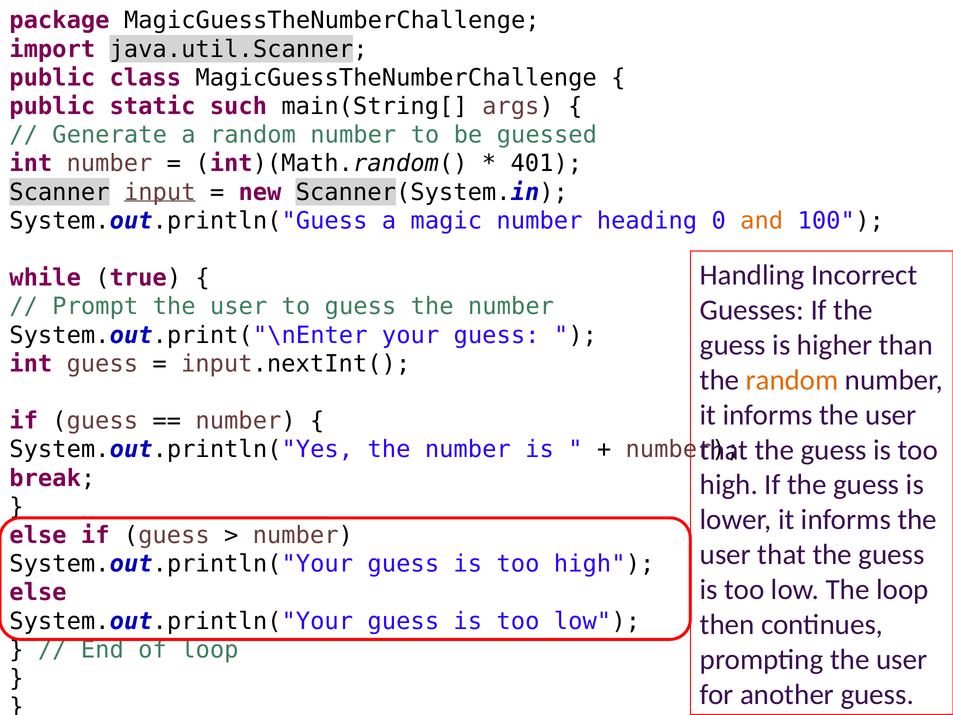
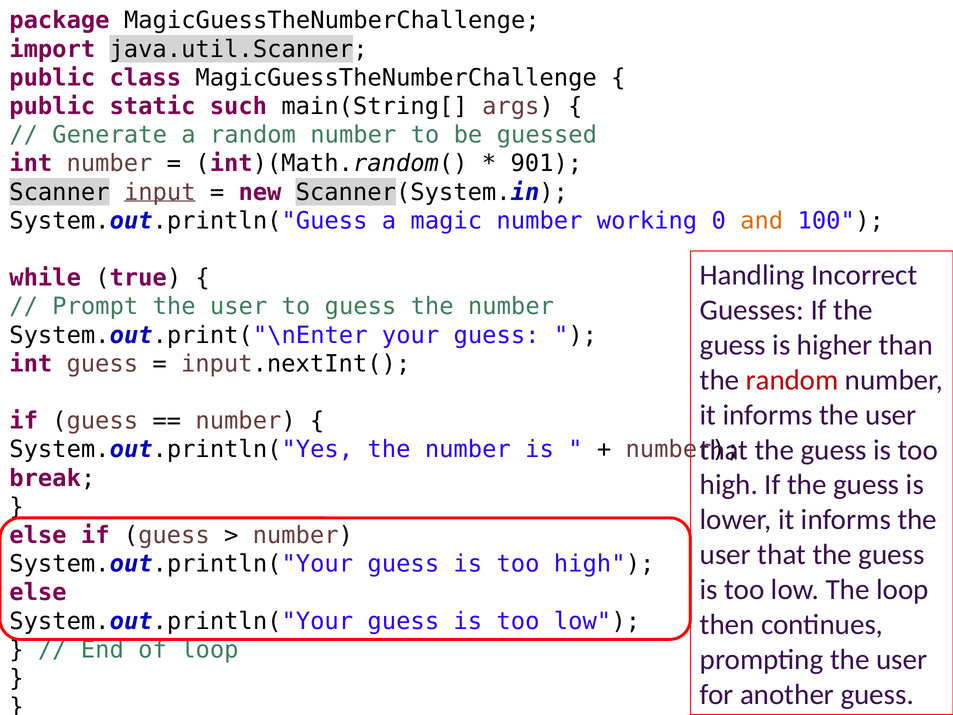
401: 401 -> 901
heading: heading -> working
random at (792, 380) colour: orange -> red
